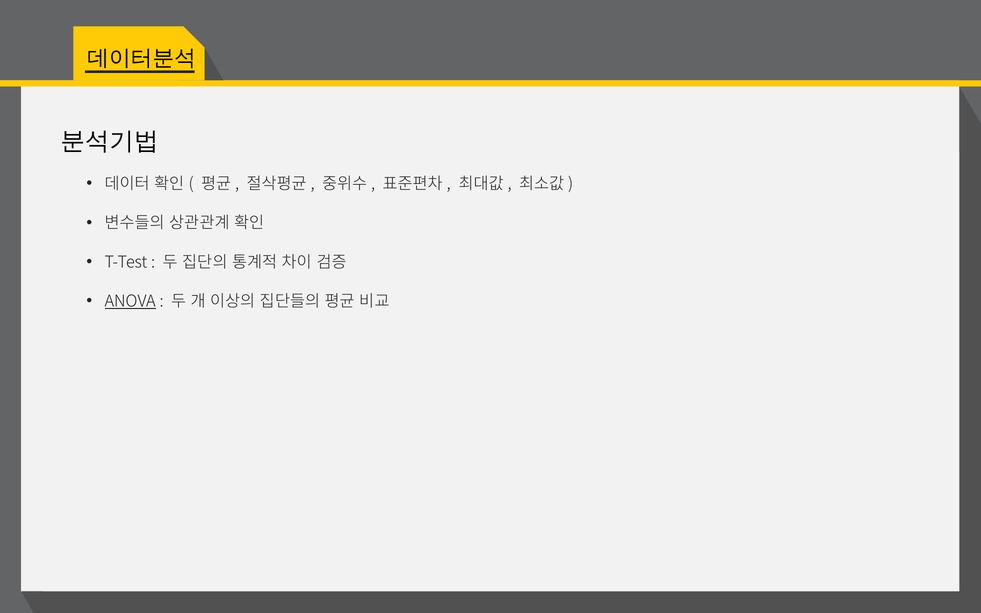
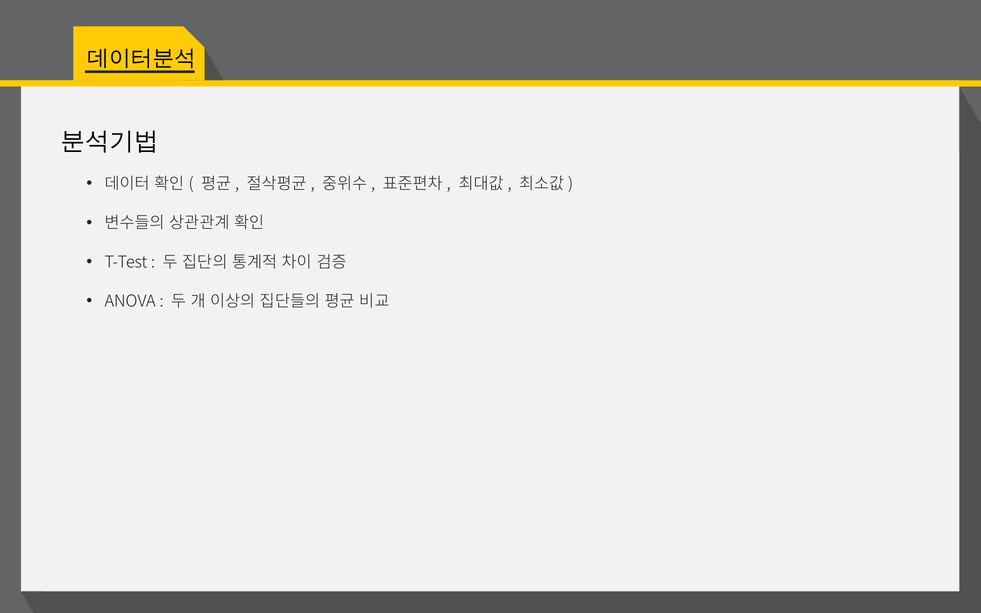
ANOVA underline: present -> none
